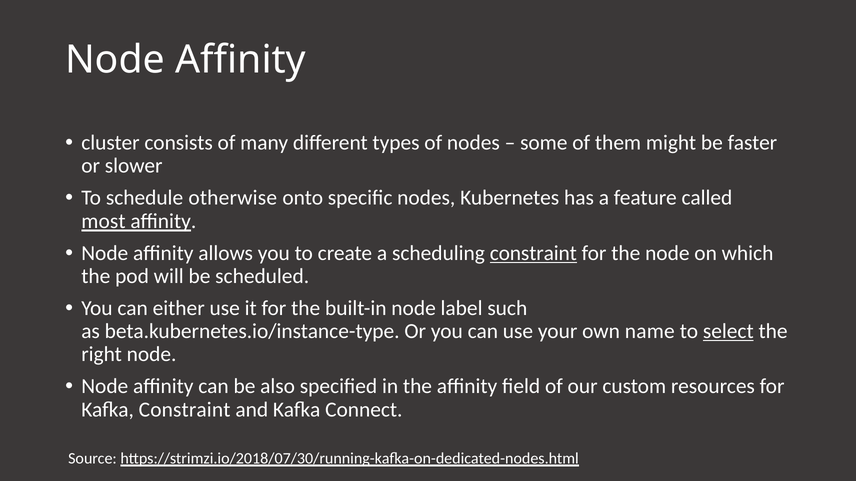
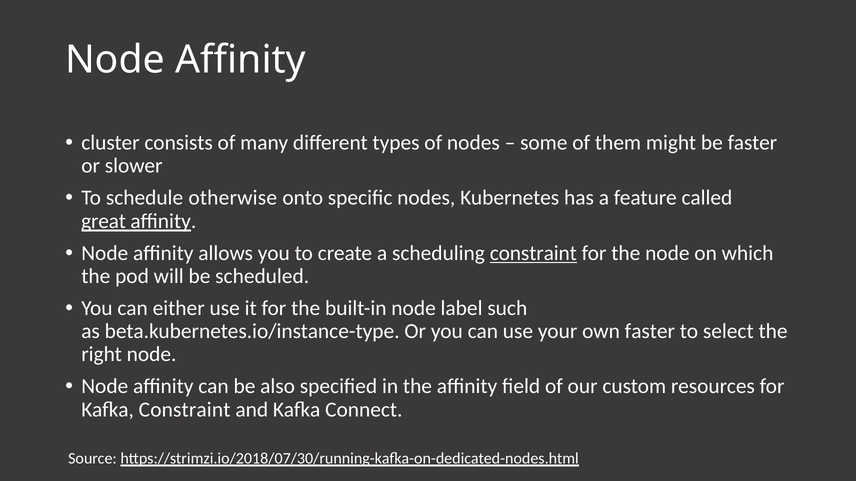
most: most -> great
own name: name -> faster
select underline: present -> none
